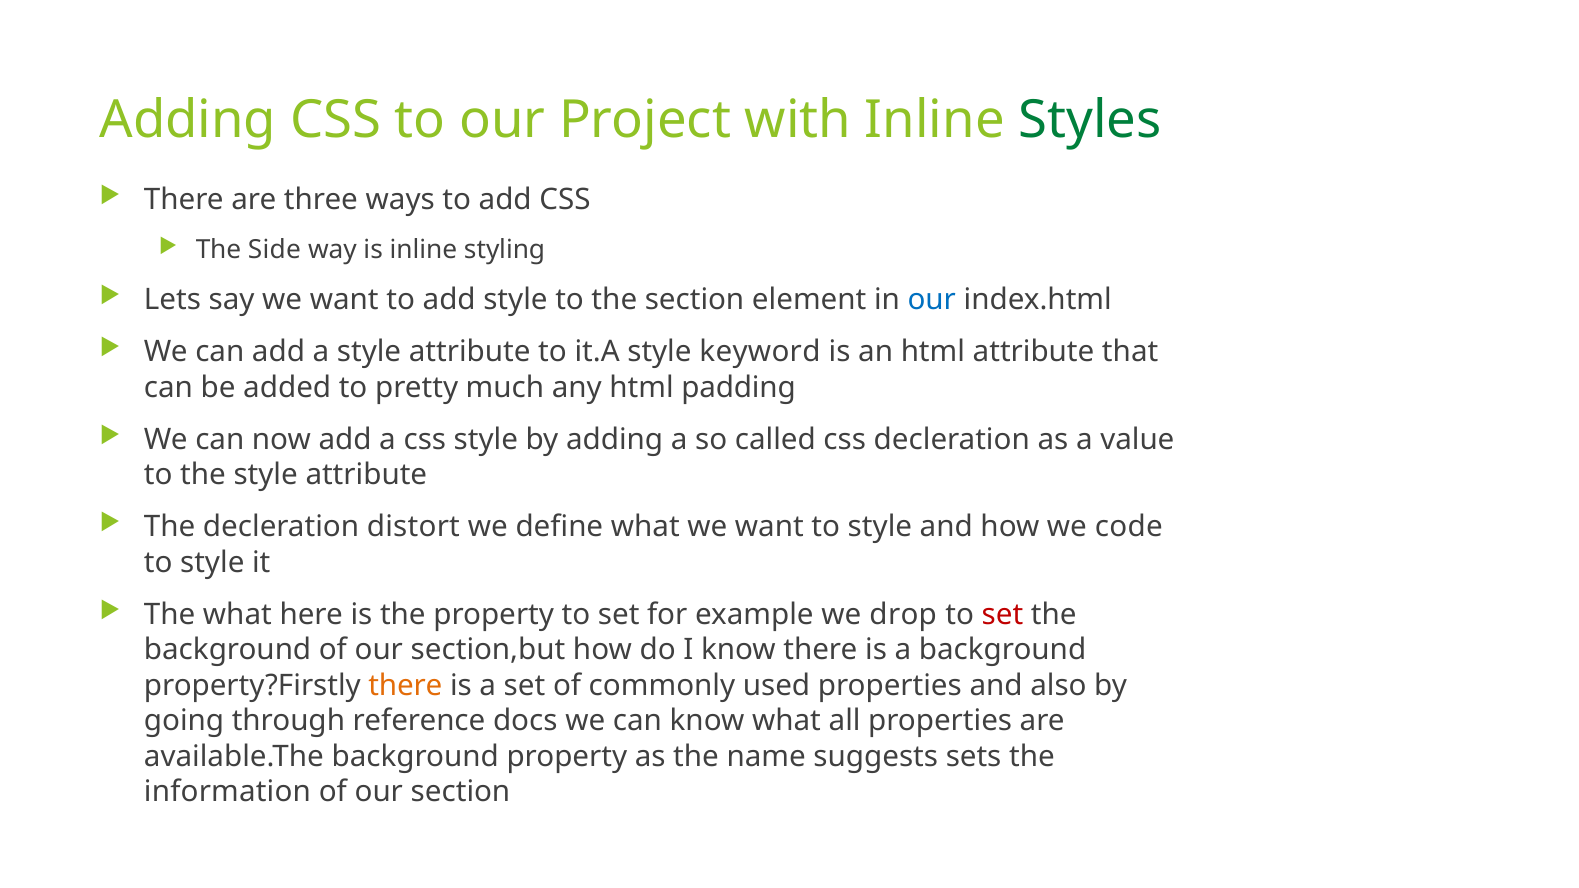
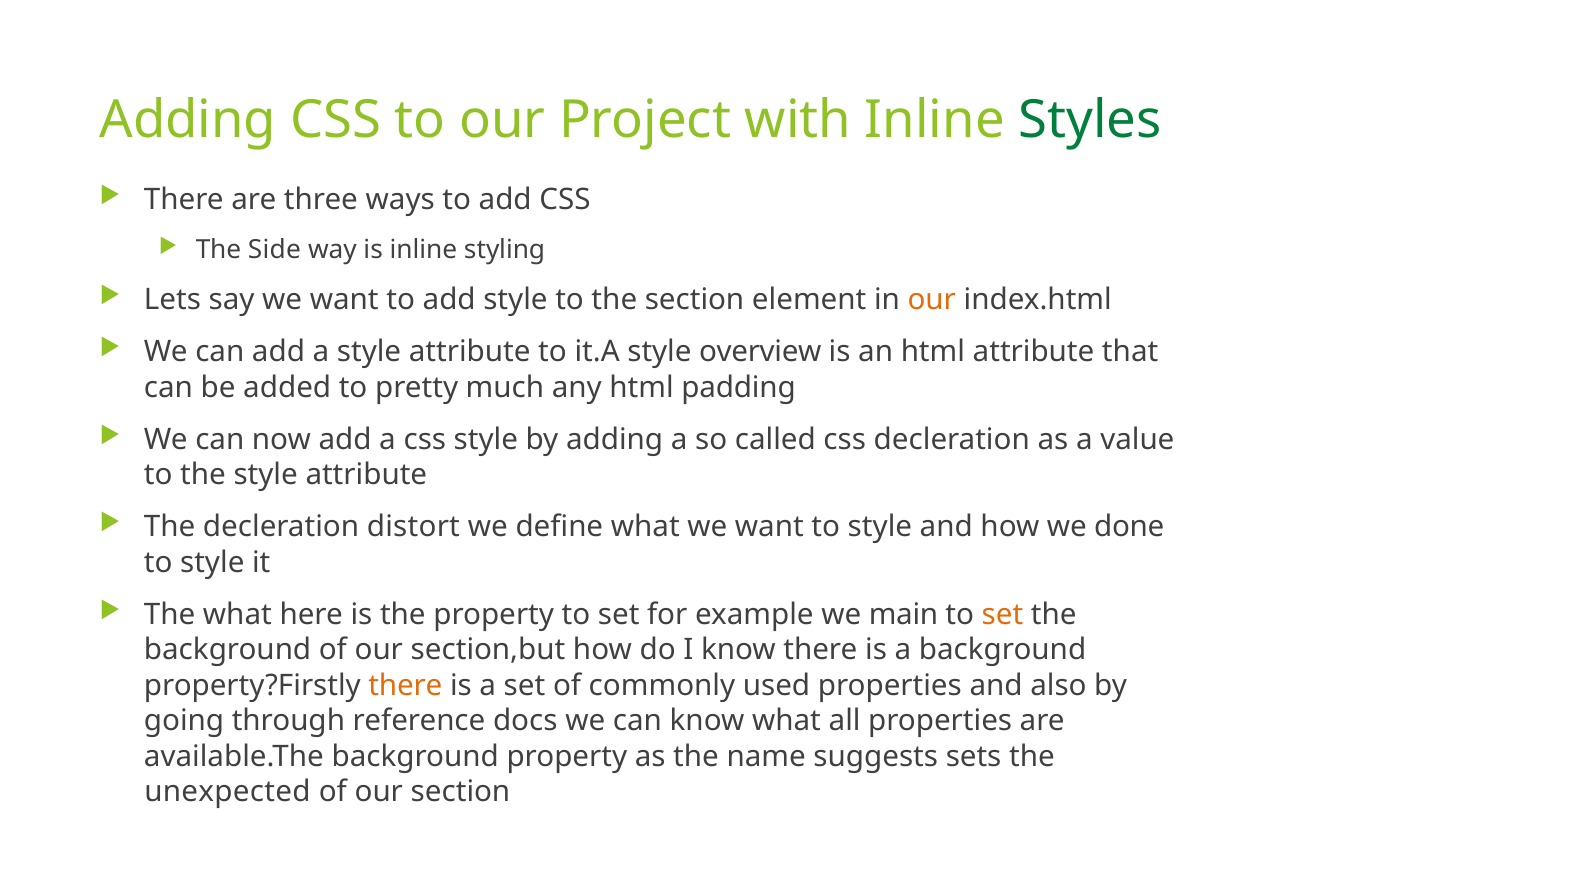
our at (932, 300) colour: blue -> orange
keyword: keyword -> overview
code: code -> done
drop: drop -> main
set at (1003, 615) colour: red -> orange
information: information -> unexpected
